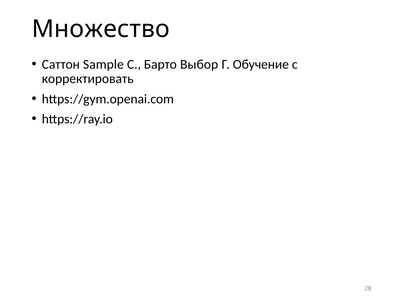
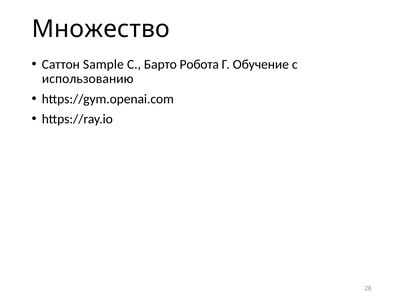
Выбор: Выбор -> Робота
корректировать: корректировать -> использованию
